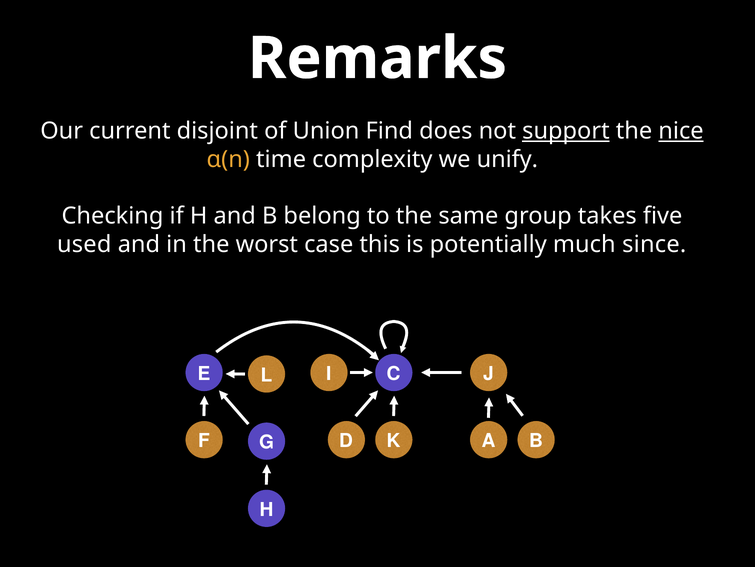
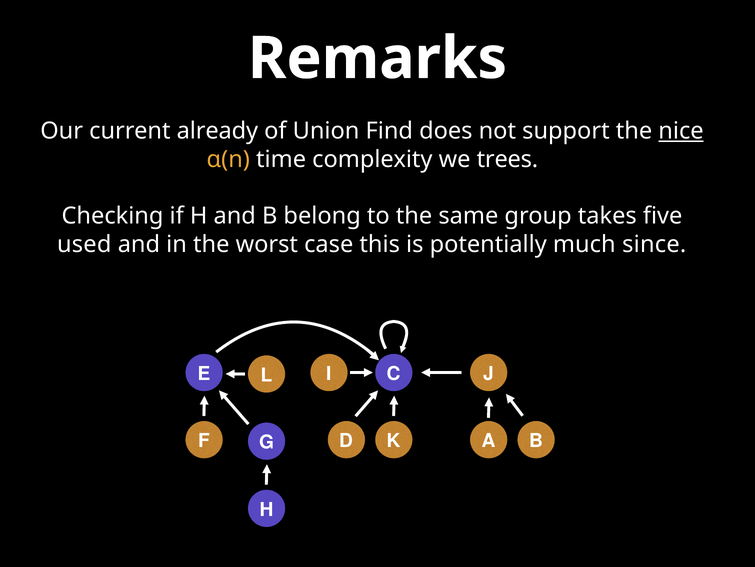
disjoint: disjoint -> already
support underline: present -> none
unify: unify -> trees
